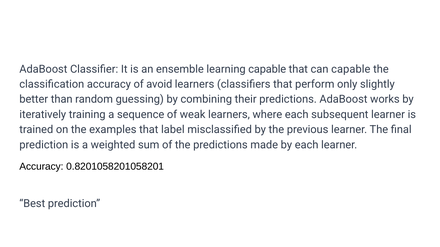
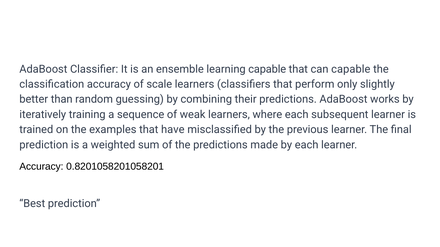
avoid: avoid -> scale
label: label -> have
